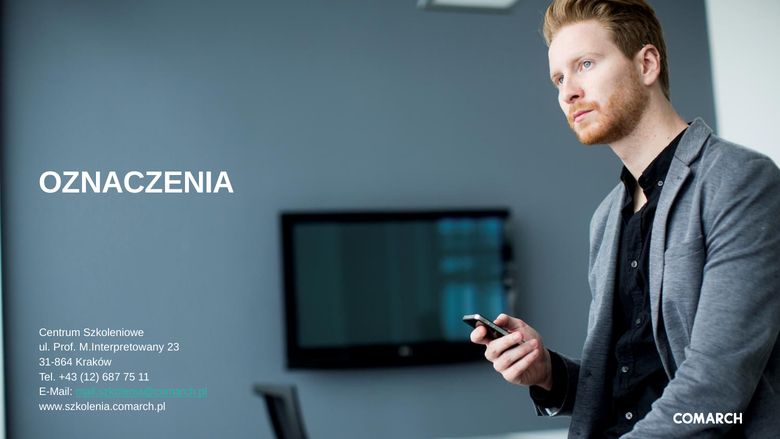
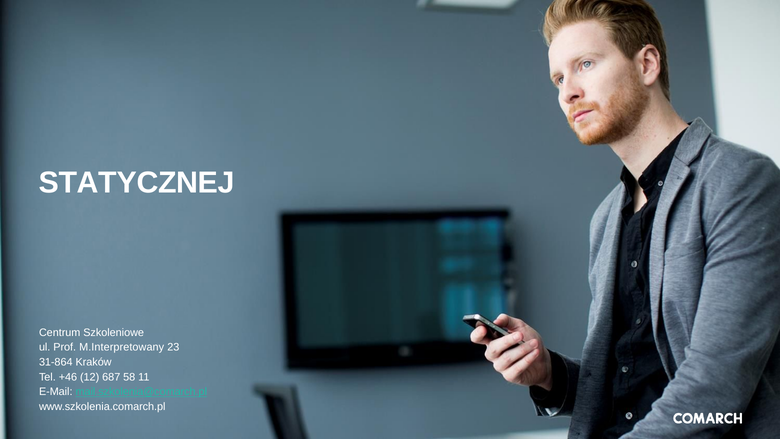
OZNACZENIA: OZNACZENIA -> STATYCZNEJ
+43: +43 -> +46
75: 75 -> 58
